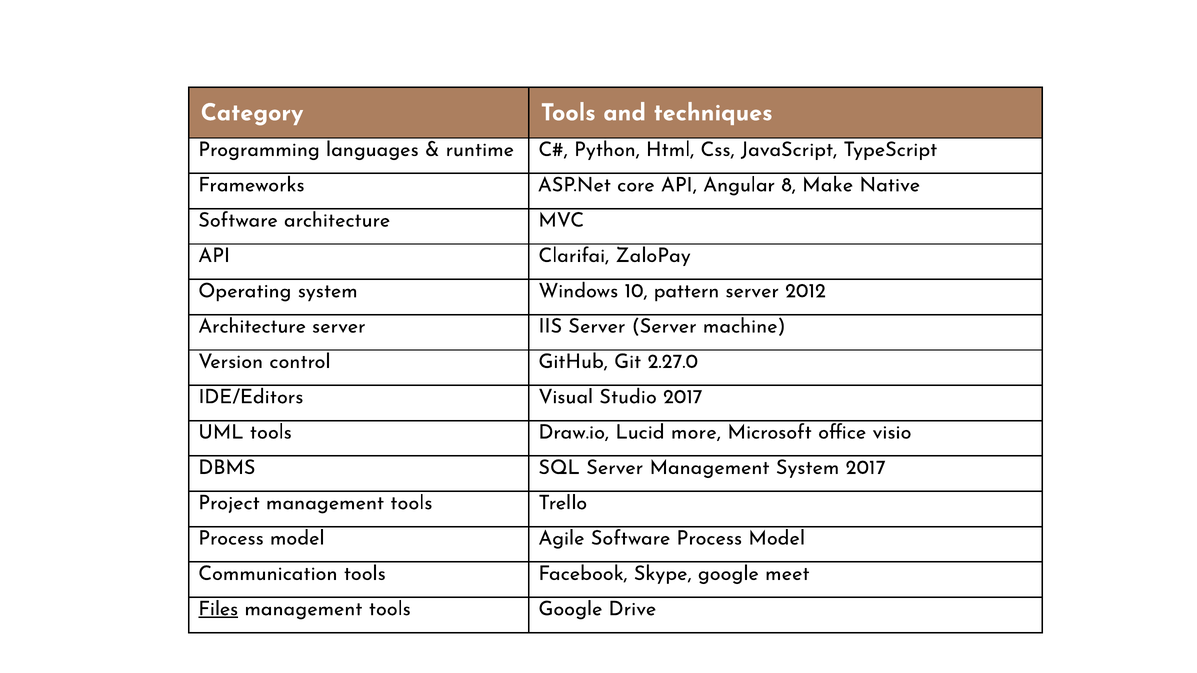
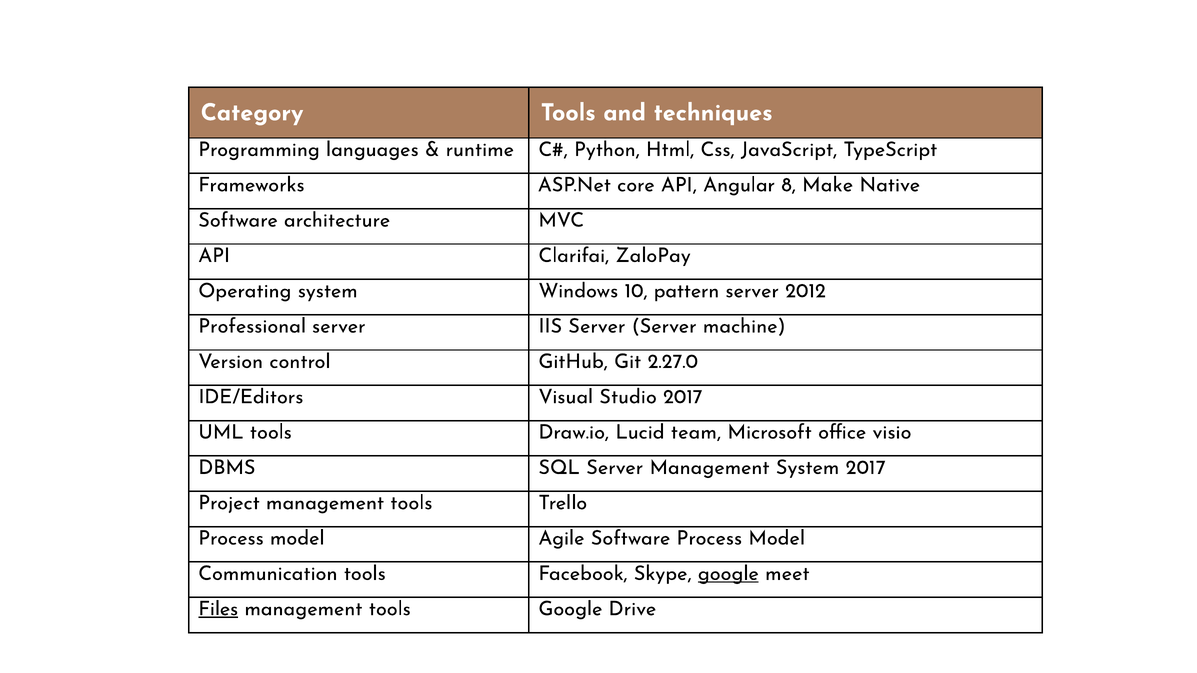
Architecture at (252, 326): Architecture -> Professional
more: more -> team
google at (728, 574) underline: none -> present
